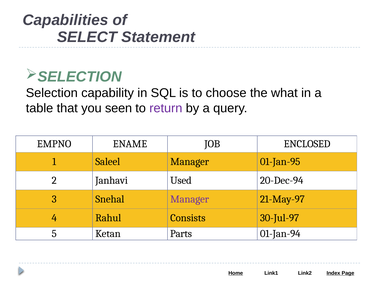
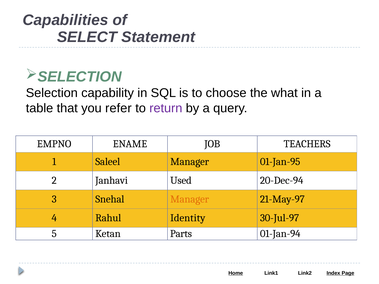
seen: seen -> refer
ENCLOSED: ENCLOSED -> TEACHERS
Manager at (190, 199) colour: purple -> orange
Consists: Consists -> Identity
